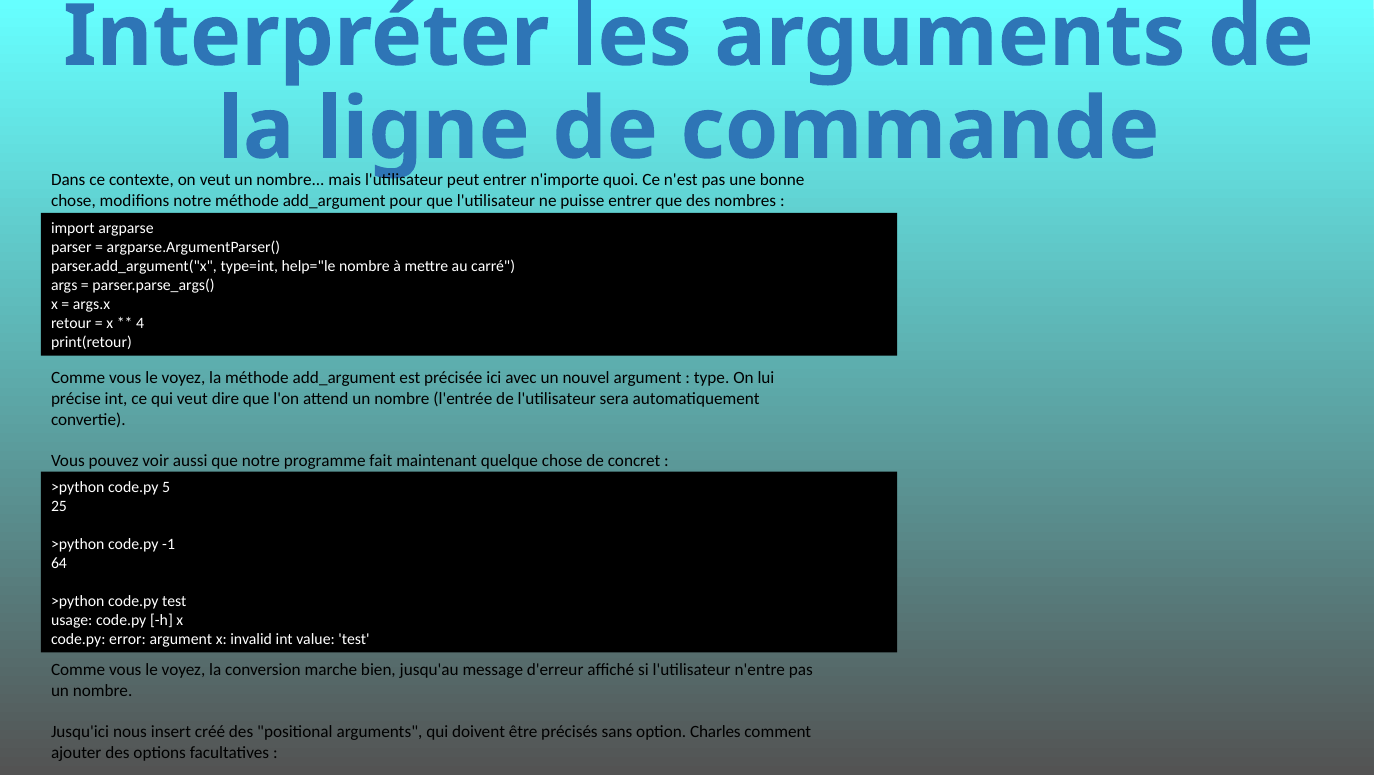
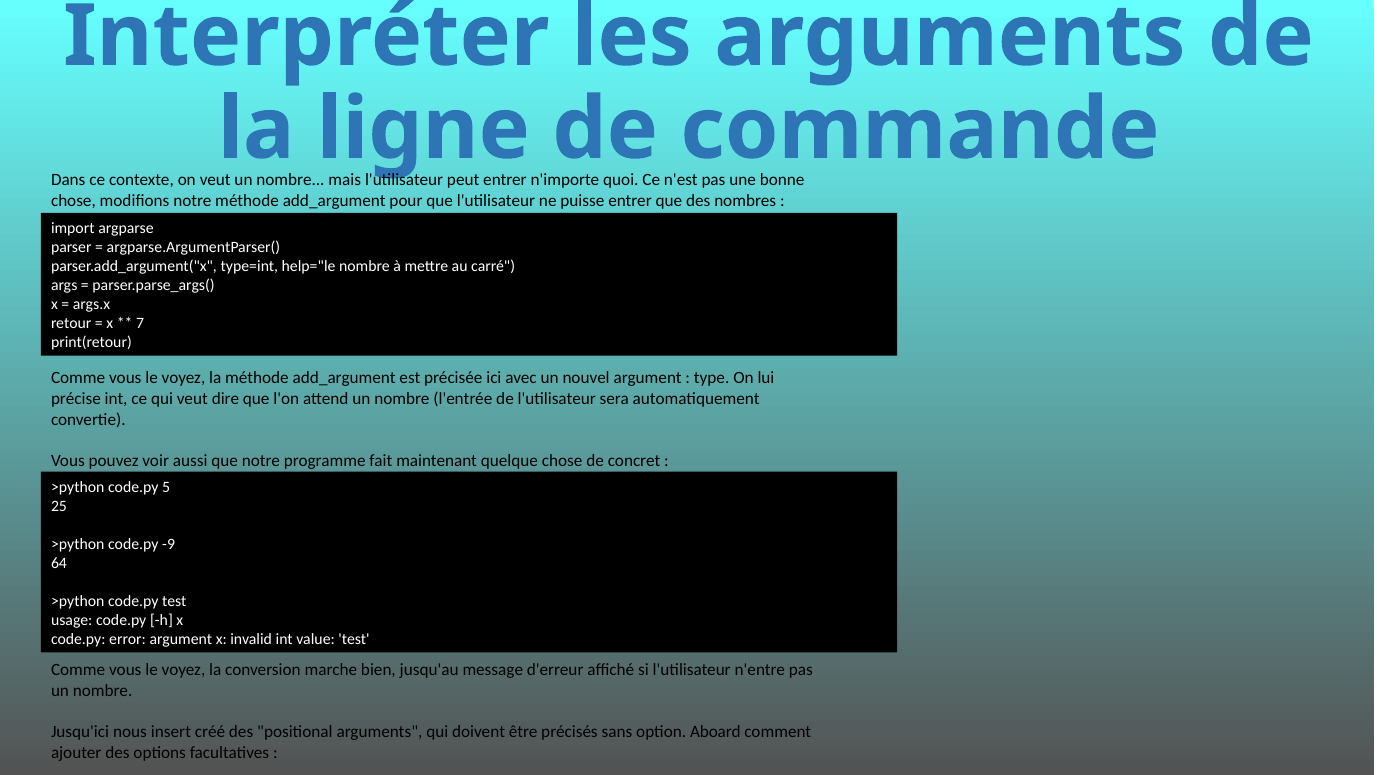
4: 4 -> 7
-1: -1 -> -9
Charles: Charles -> Aboard
